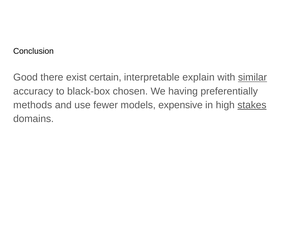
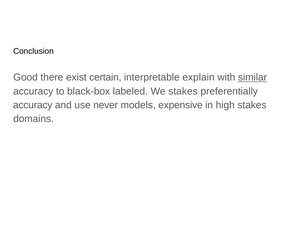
chosen: chosen -> labeled
We having: having -> stakes
methods at (33, 105): methods -> accuracy
fewer: fewer -> never
stakes at (252, 105) underline: present -> none
